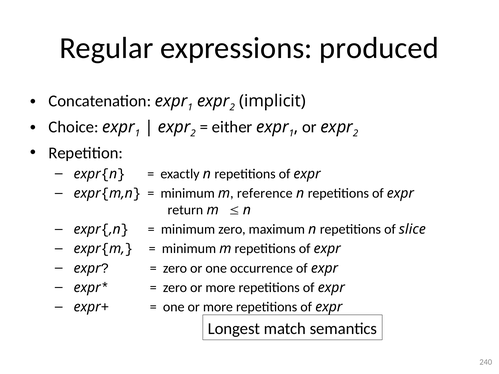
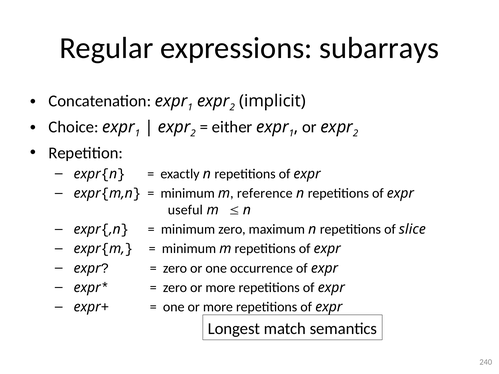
produced: produced -> subarrays
return: return -> useful
